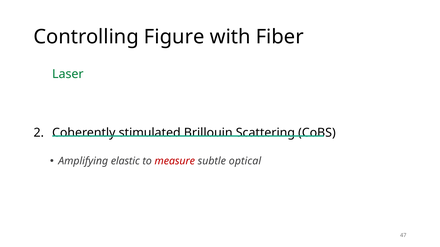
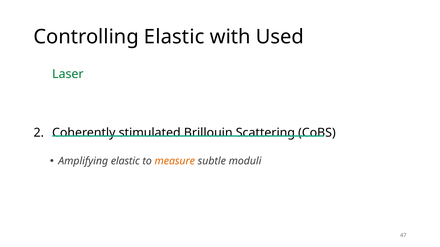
Controlling Figure: Figure -> Elastic
with Fiber: Fiber -> Used
measure colour: red -> orange
optical: optical -> moduli
